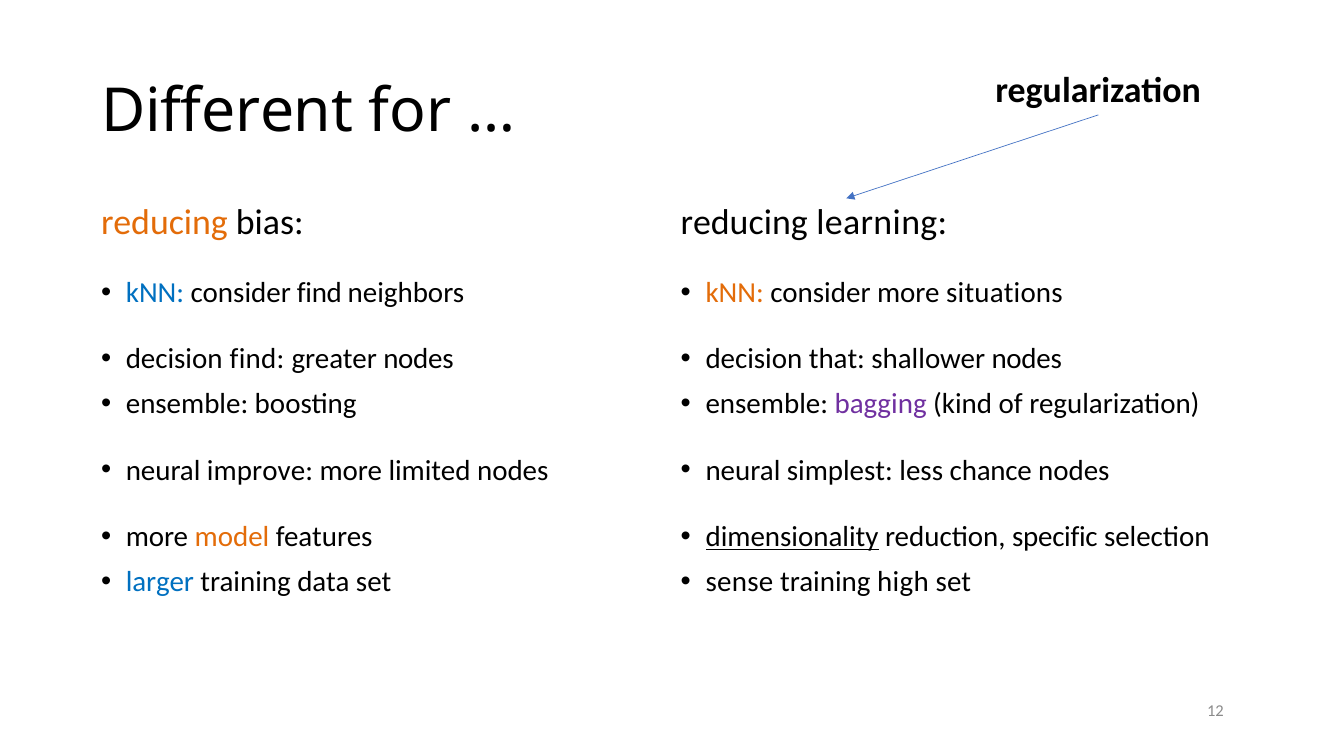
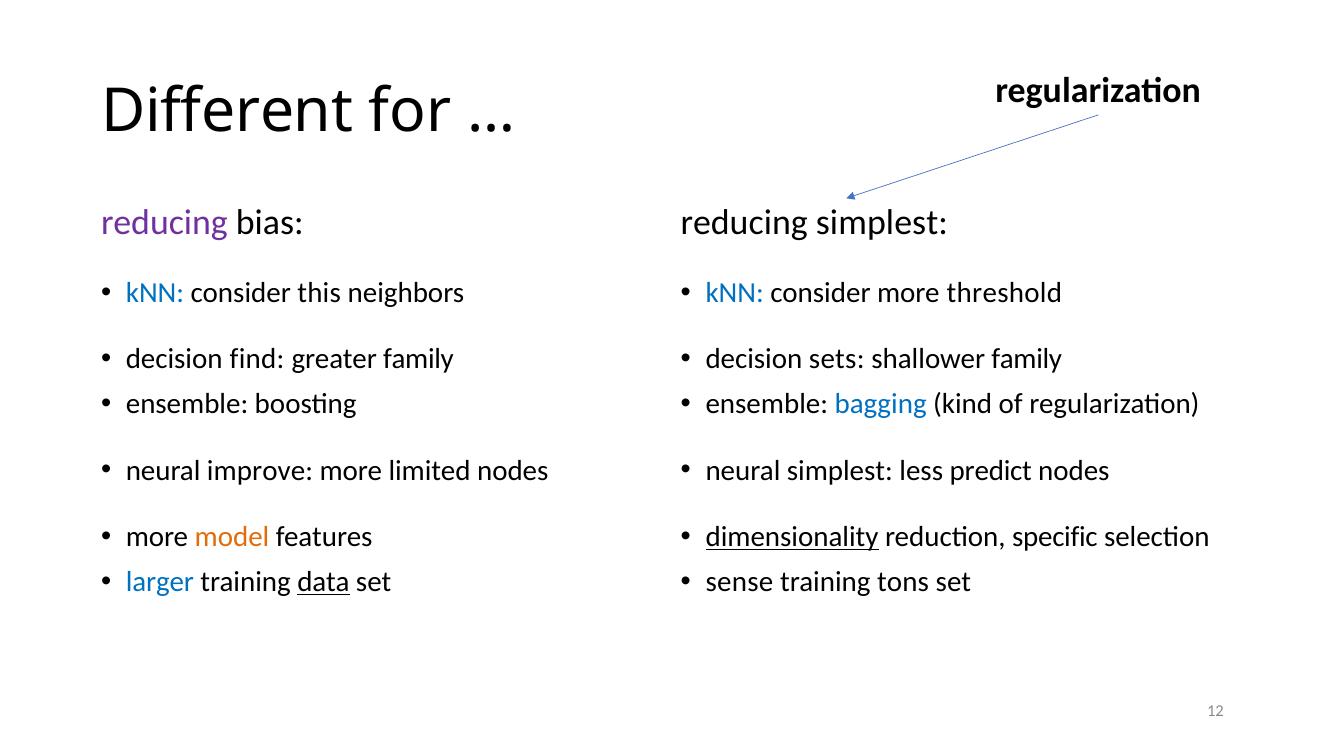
reducing at (164, 223) colour: orange -> purple
reducing learning: learning -> simplest
consider find: find -> this
kNN at (735, 293) colour: orange -> blue
situations: situations -> threshold
greater nodes: nodes -> family
that: that -> sets
shallower nodes: nodes -> family
bagging colour: purple -> blue
chance: chance -> predict
data underline: none -> present
high: high -> tons
